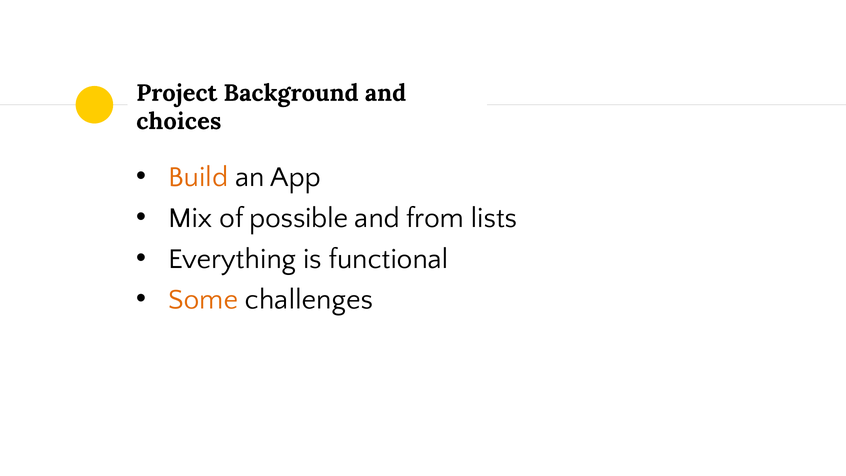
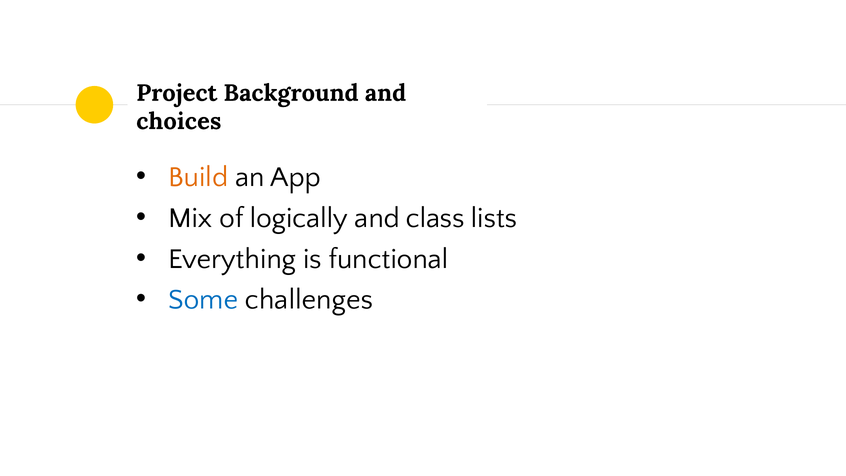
possible: possible -> logically
from: from -> class
Some colour: orange -> blue
